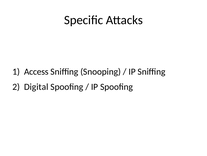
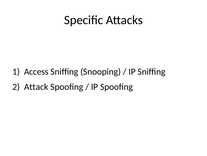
Digital: Digital -> Attack
